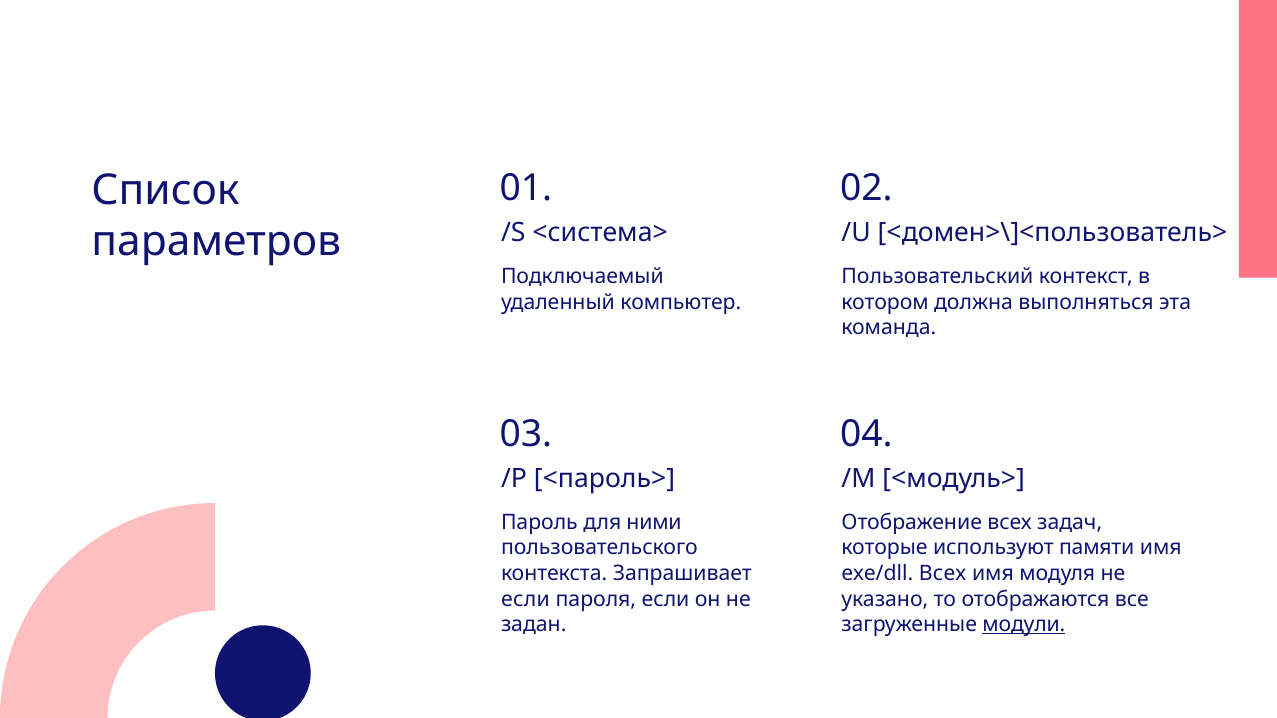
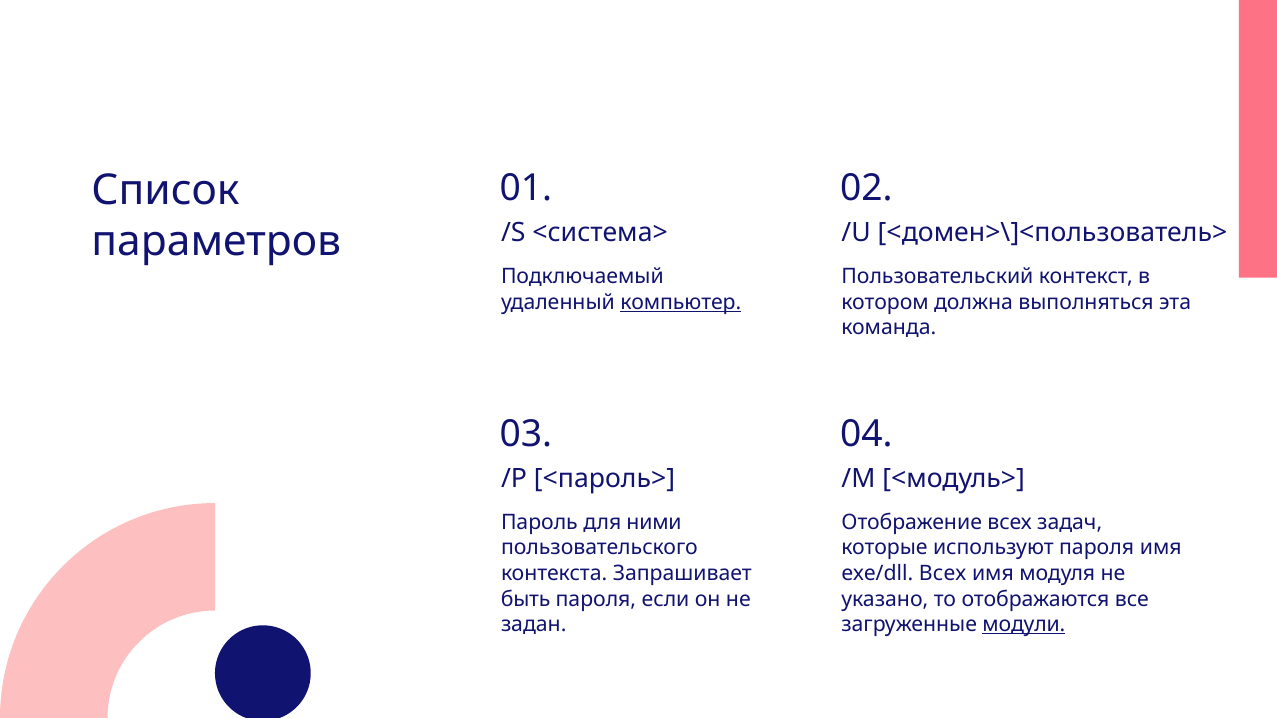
компьютер underline: none -> present
используют памяти: памяти -> пароля
если at (525, 599): если -> быть
